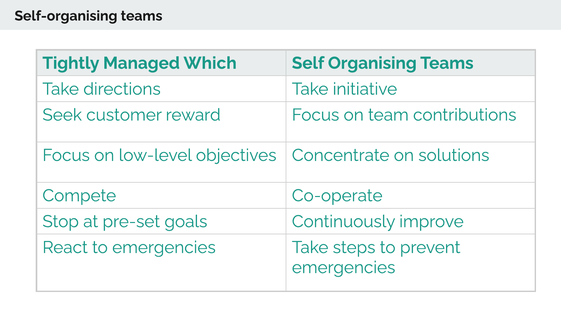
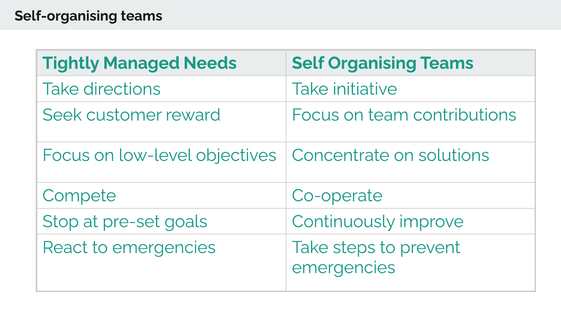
Which: Which -> Needs
